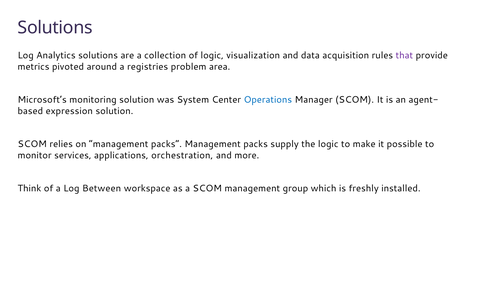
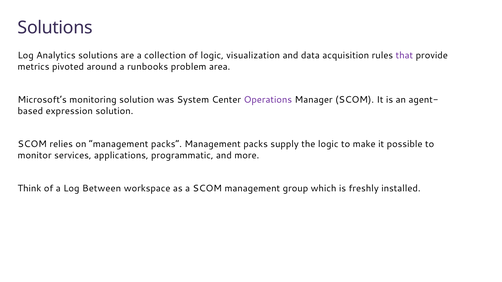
registries: registries -> runbooks
Operations colour: blue -> purple
orchestration: orchestration -> programmatic
